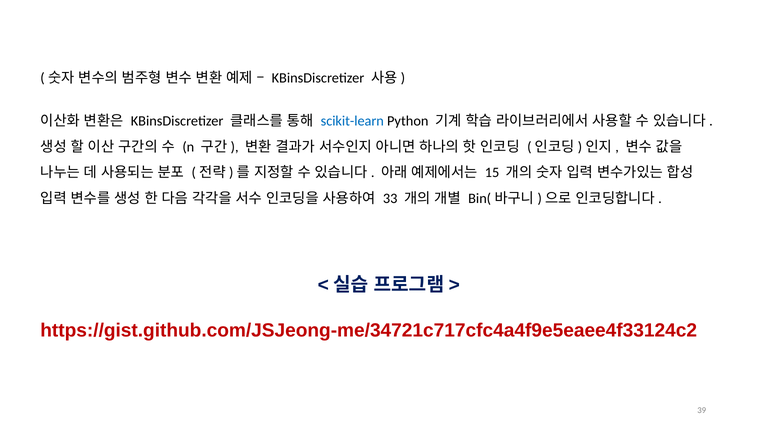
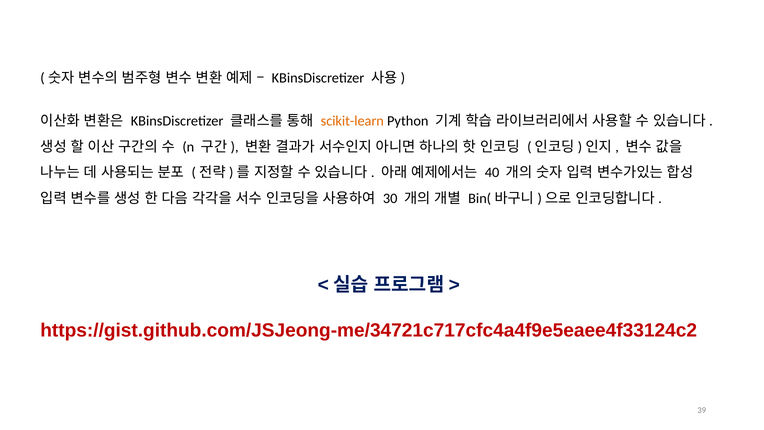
scikit-learn colour: blue -> orange
15: 15 -> 40
33: 33 -> 30
